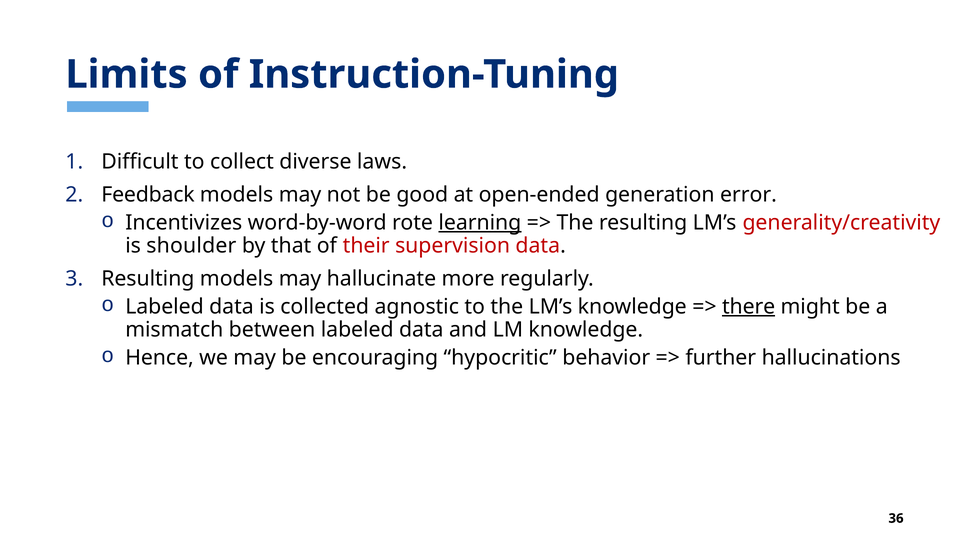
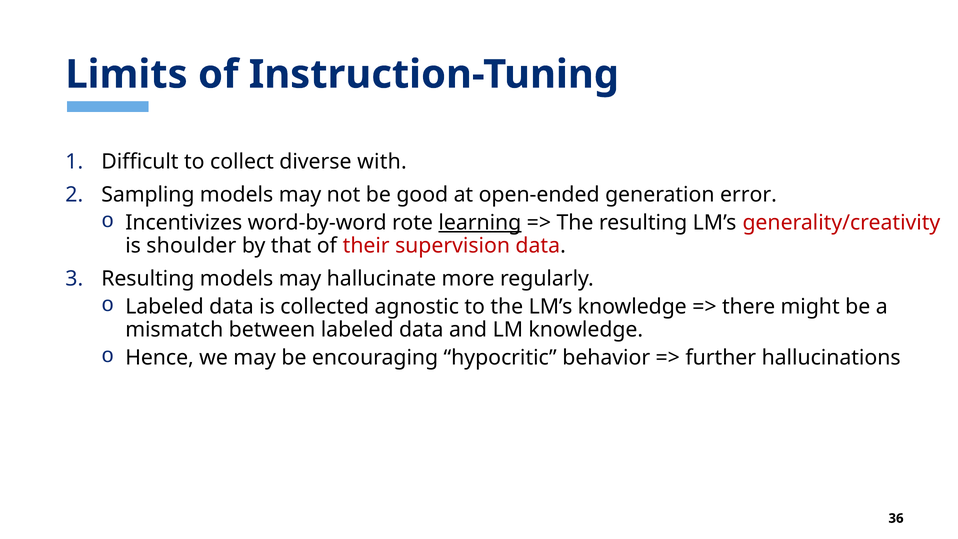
laws: laws -> with
Feedback: Feedback -> Sampling
there underline: present -> none
